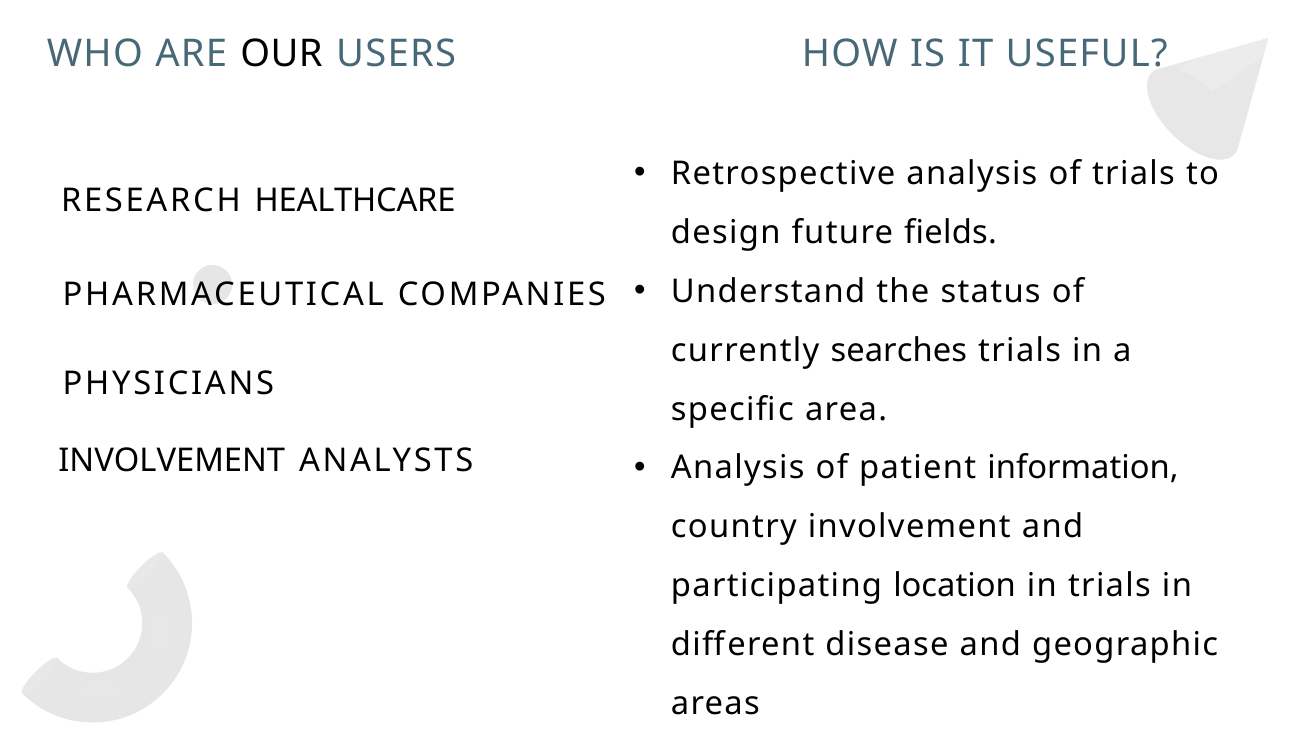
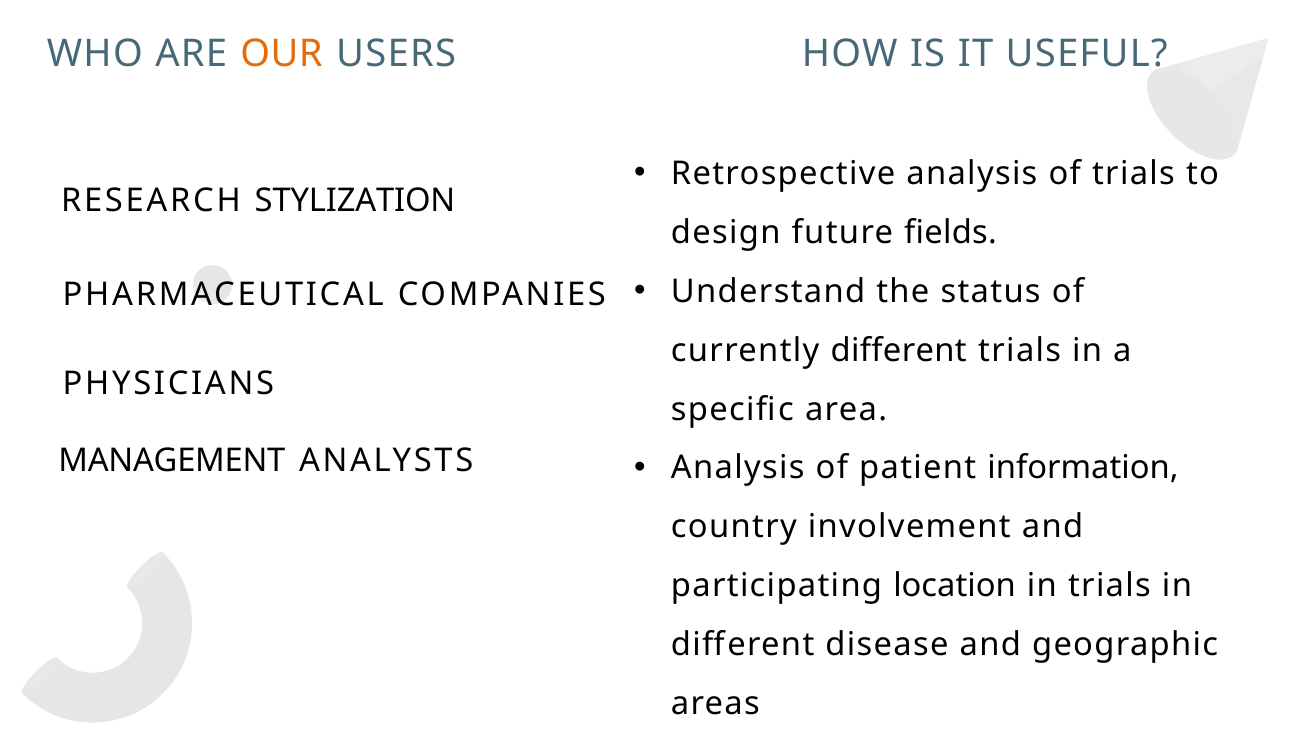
OUR colour: black -> orange
HEALTHCARE: HEALTHCARE -> STYLIZATION
currently searches: searches -> different
INVOLVEMENT at (172, 461): INVOLVEMENT -> MANAGEMENT
